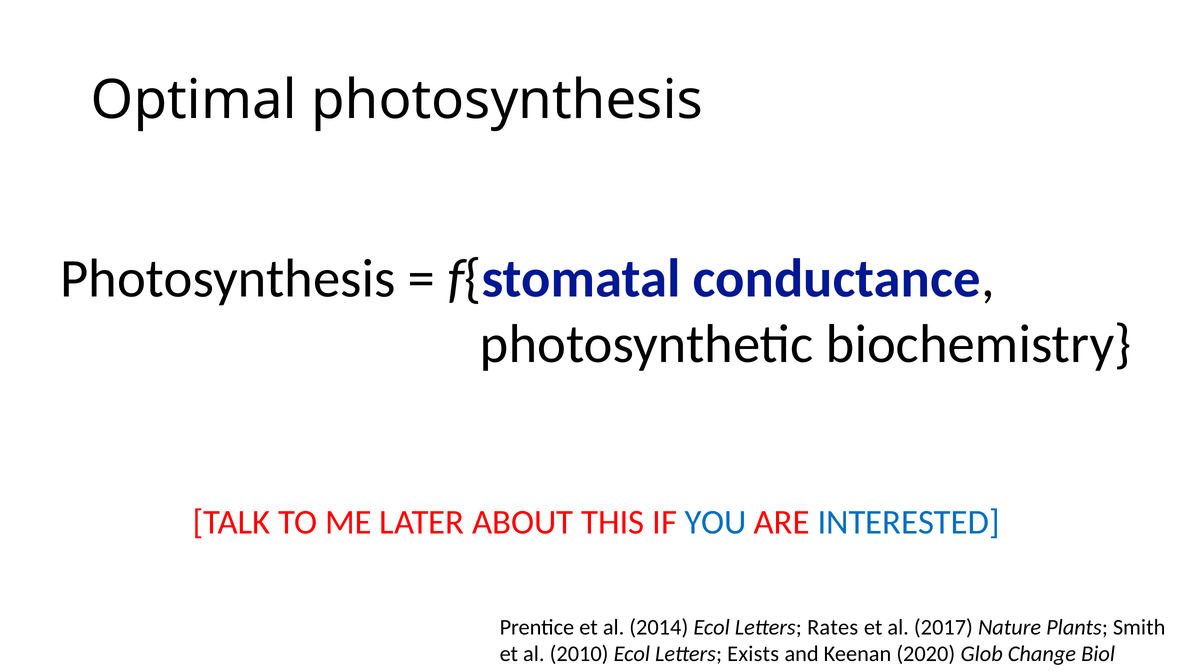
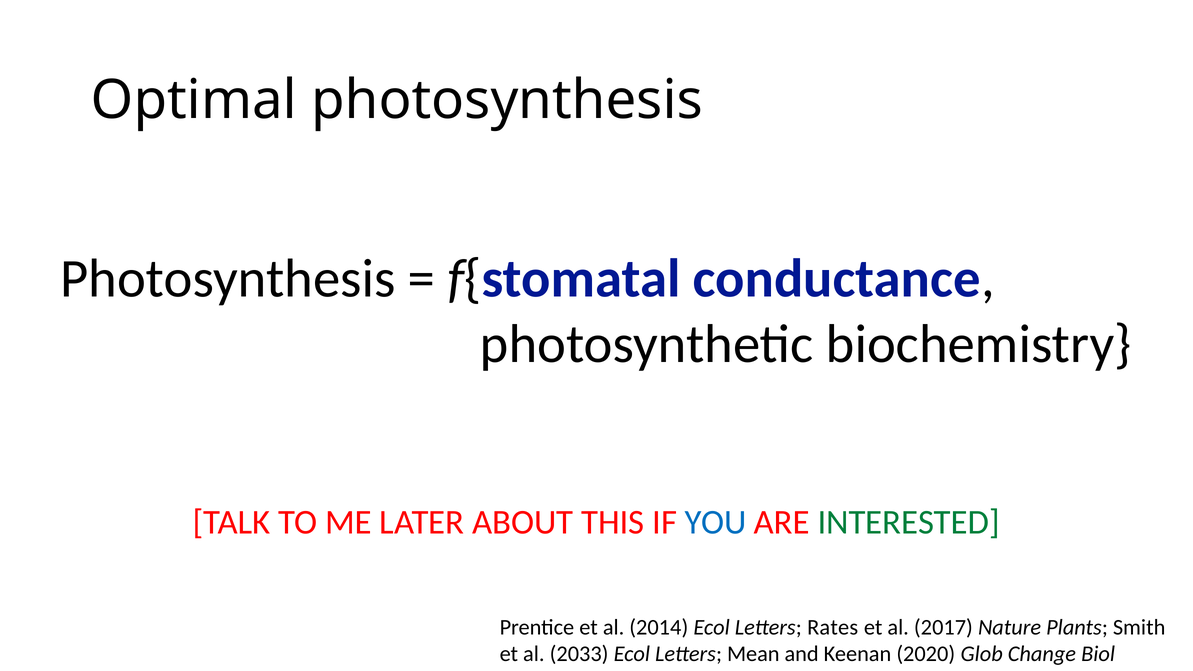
INTERESTED colour: blue -> green
2010: 2010 -> 2033
Exists: Exists -> Mean
